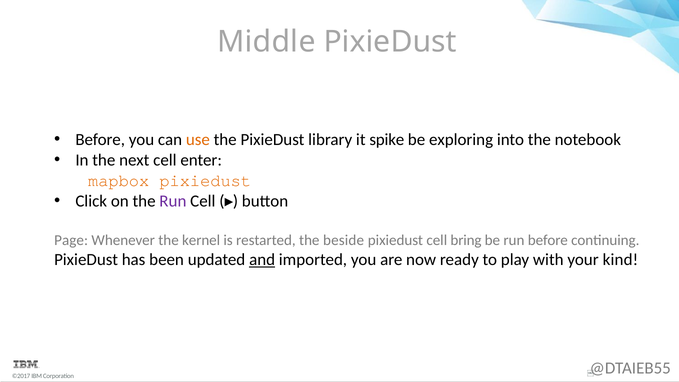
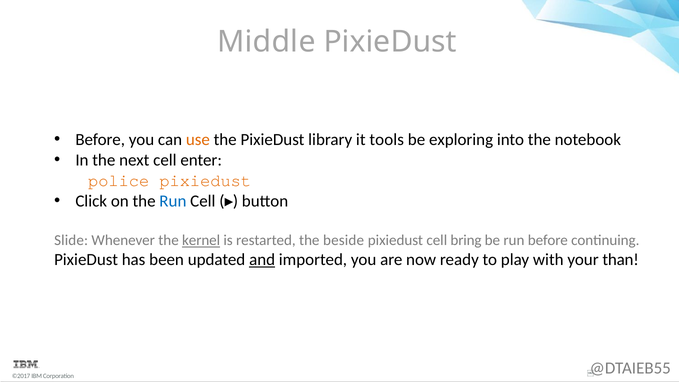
spike: spike -> tools
mapbox: mapbox -> police
Run at (173, 201) colour: purple -> blue
Page: Page -> Slide
kernel underline: none -> present
kind: kind -> than
